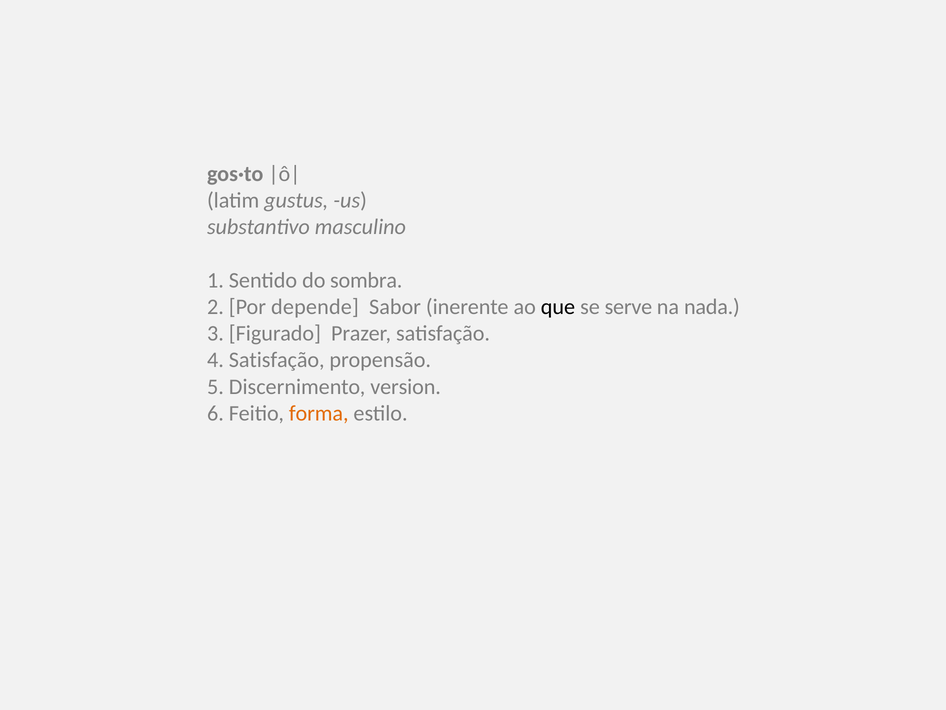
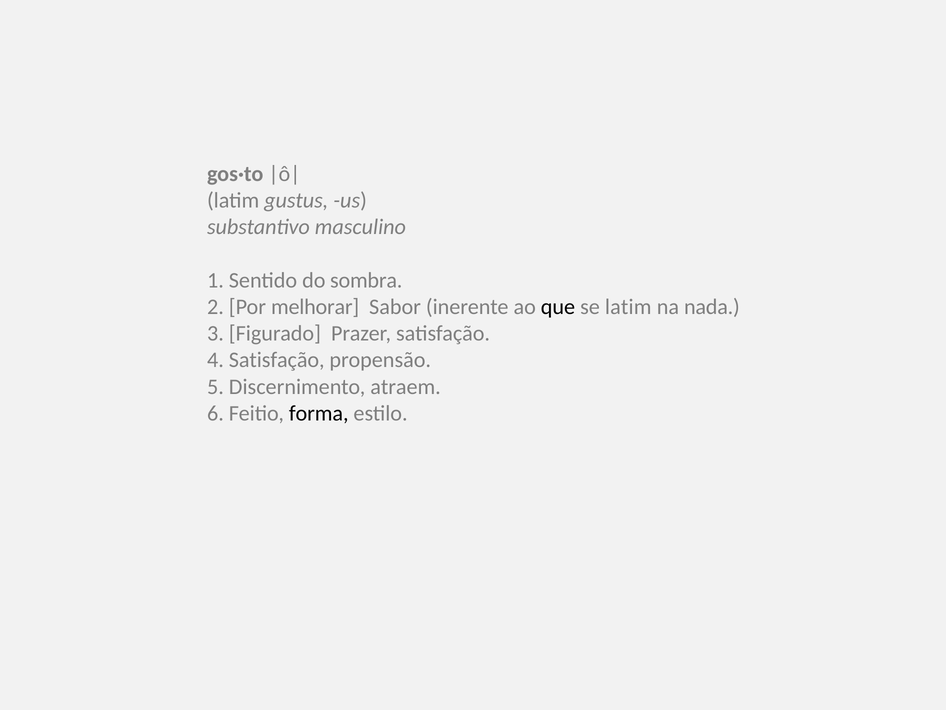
depende: depende -> melhorar
se serve: serve -> latim
version: version -> atraem
forma colour: orange -> black
